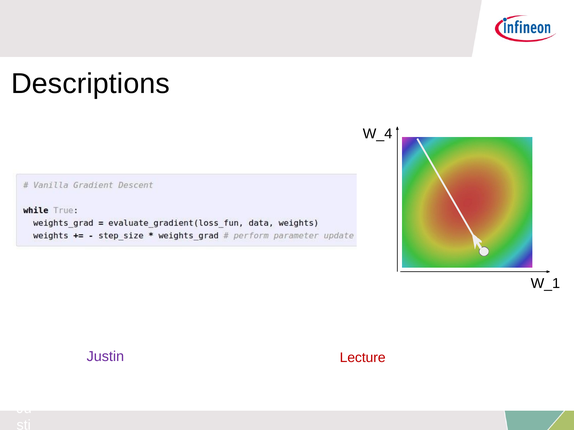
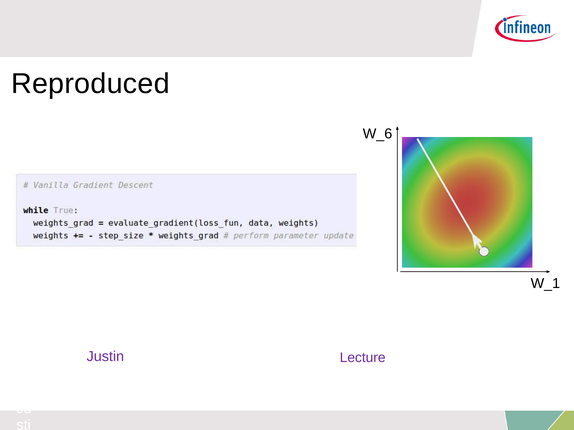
Descriptions: Descriptions -> Reproduced
W_4: W_4 -> W_6
Lecture colour: red -> purple
